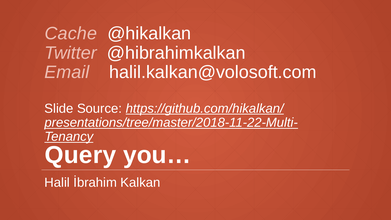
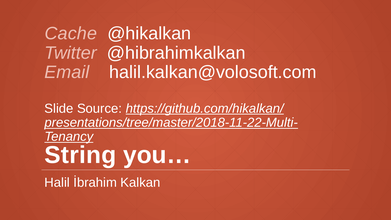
Query: Query -> String
